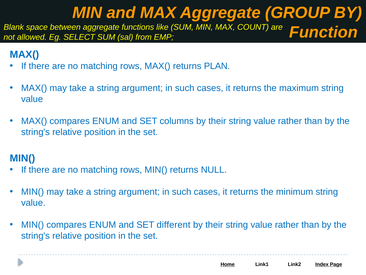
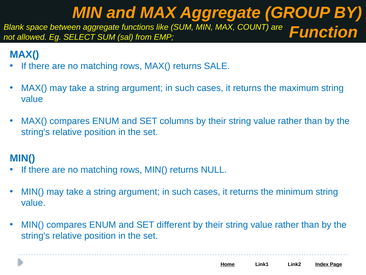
PLAN: PLAN -> SALE
